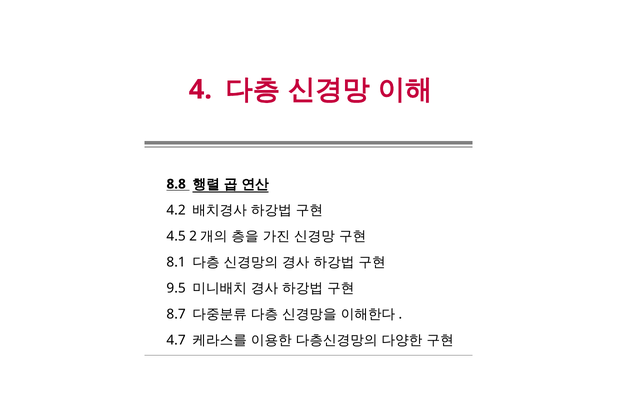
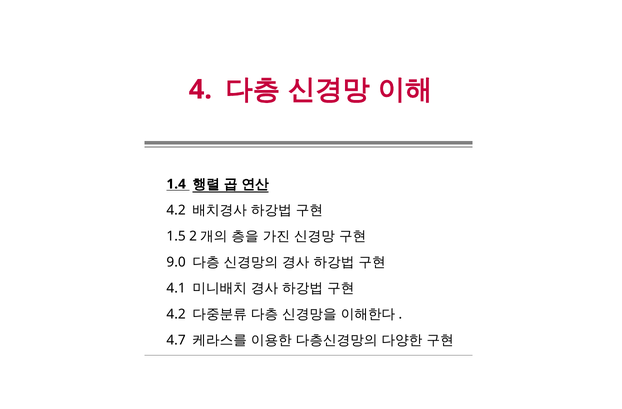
8.8: 8.8 -> 1.4
4.5: 4.5 -> 1.5
8.1: 8.1 -> 9.0
9.5: 9.5 -> 4.1
8.7 at (176, 314): 8.7 -> 4.2
